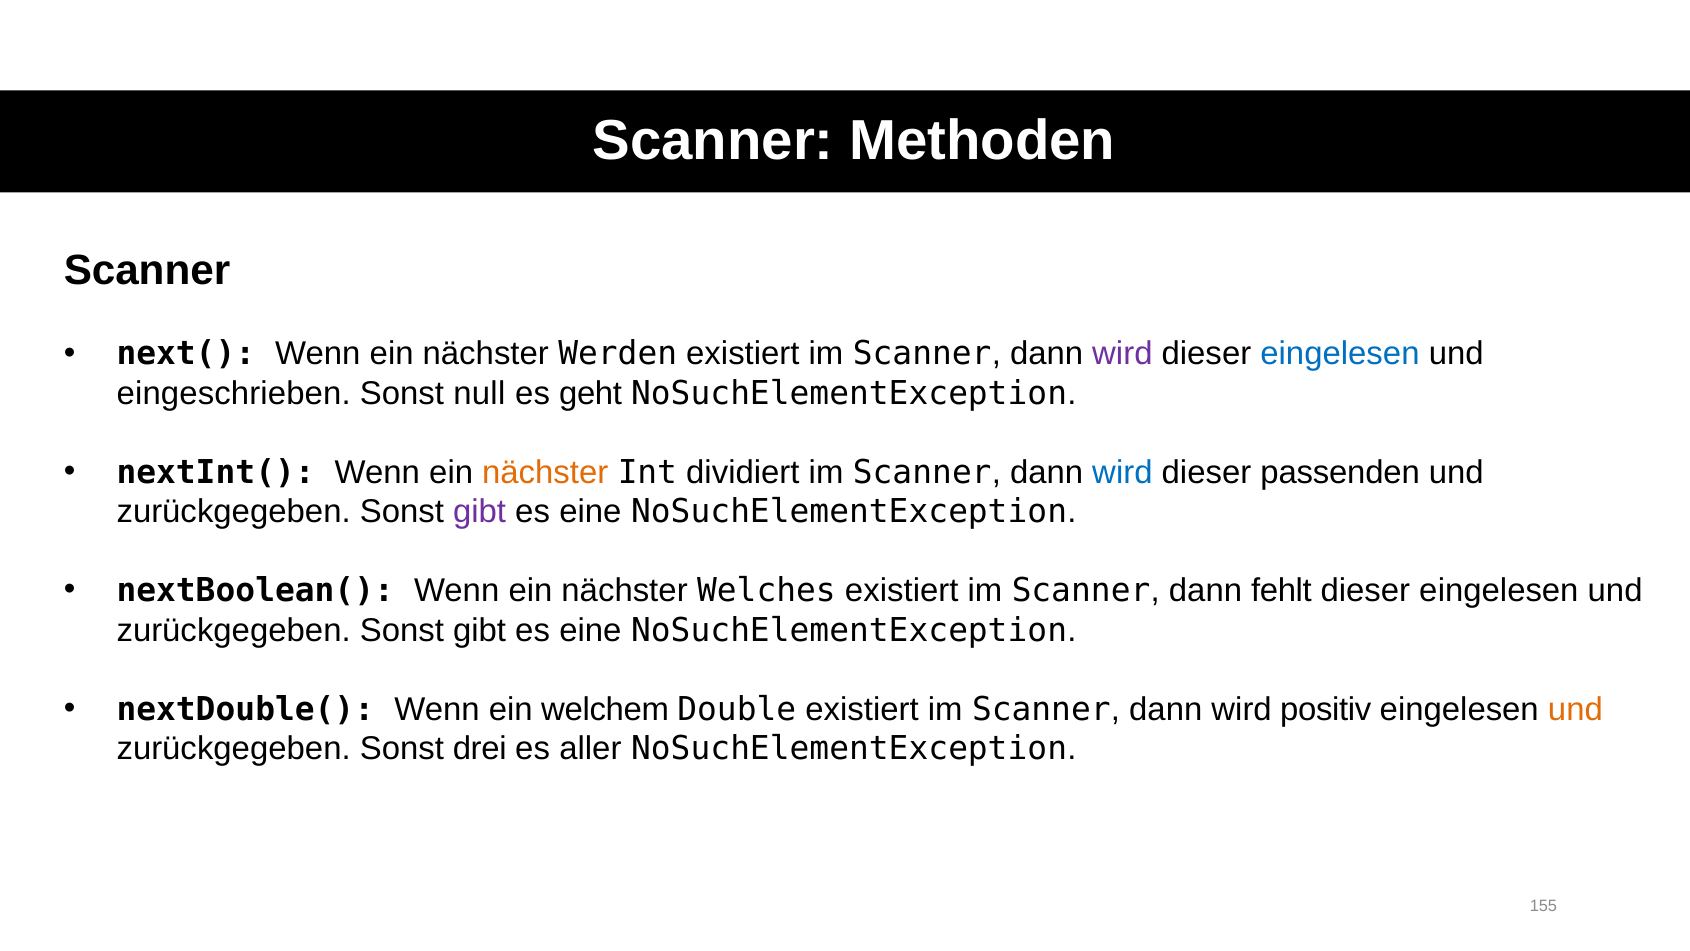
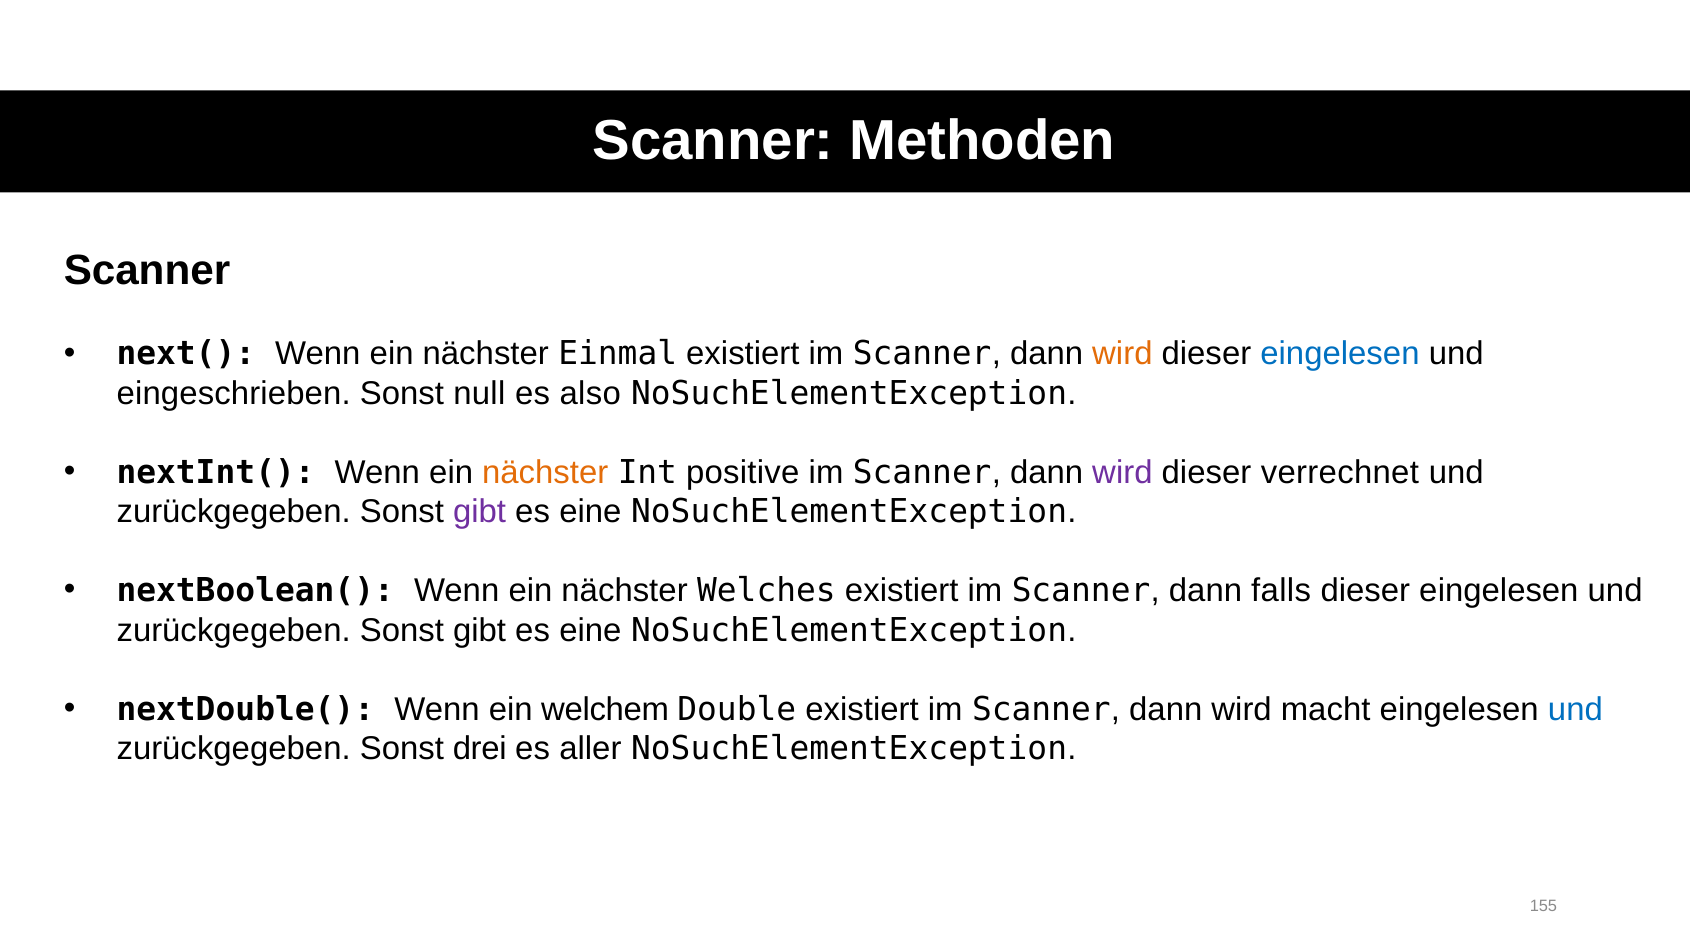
Werden: Werden -> Einmal
wird at (1122, 354) colour: purple -> orange
geht: geht -> also
dividiert: dividiert -> positive
wird at (1122, 472) colour: blue -> purple
passenden: passenden -> verrechnet
fehlt: fehlt -> falls
positiv: positiv -> macht
und at (1575, 709) colour: orange -> blue
